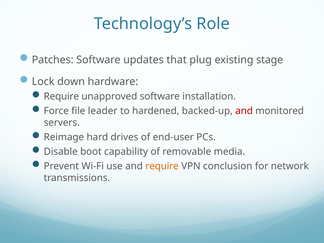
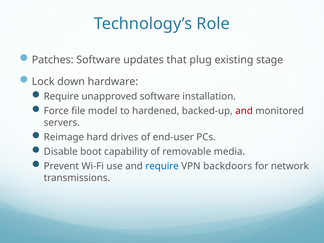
leader: leader -> model
require at (162, 166) colour: orange -> blue
conclusion: conclusion -> backdoors
